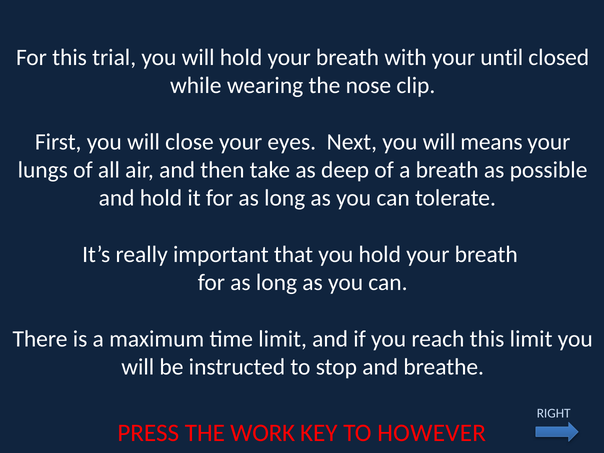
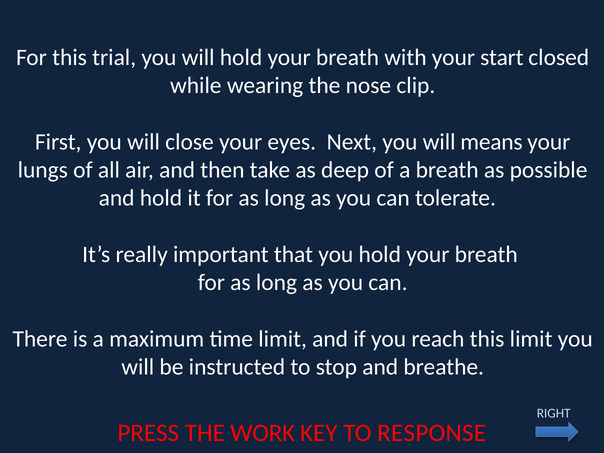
until: until -> start
HOWEVER: HOWEVER -> RESPONSE
